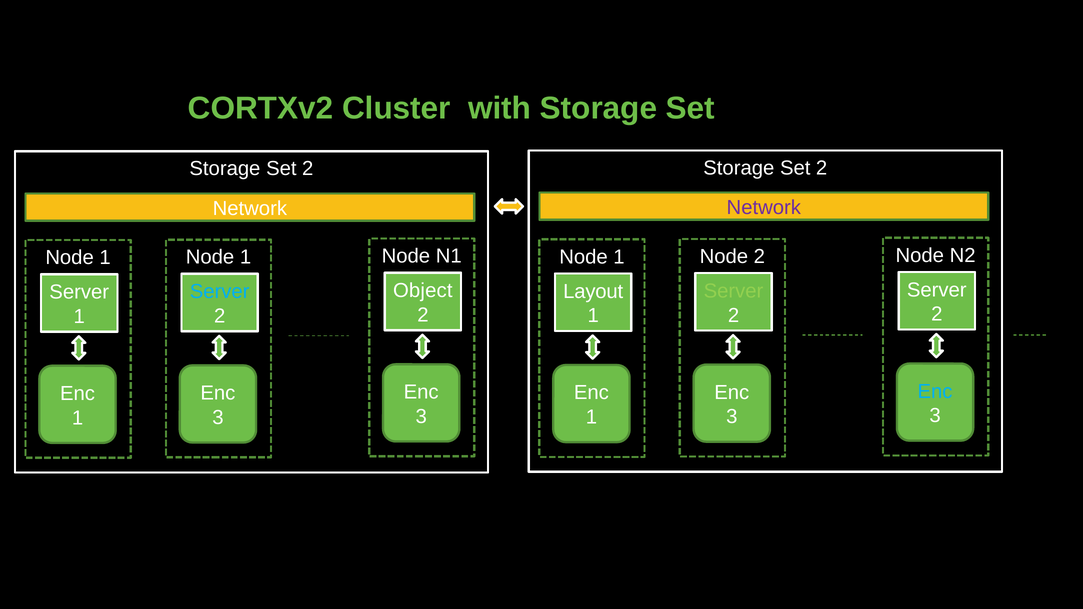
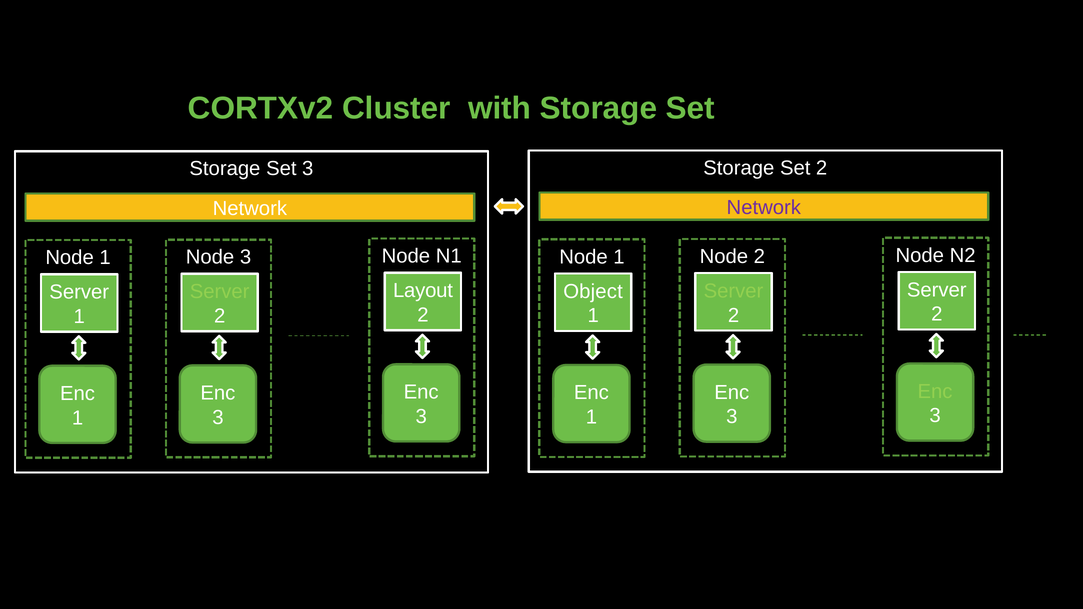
2 at (308, 169): 2 -> 3
1 at (246, 257): 1 -> 3
Object: Object -> Layout
Layout: Layout -> Object
Server at (220, 292) colour: light blue -> light green
Enc at (935, 391) colour: light blue -> light green
